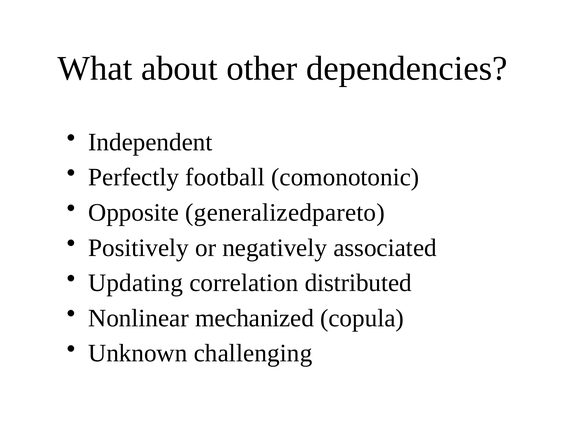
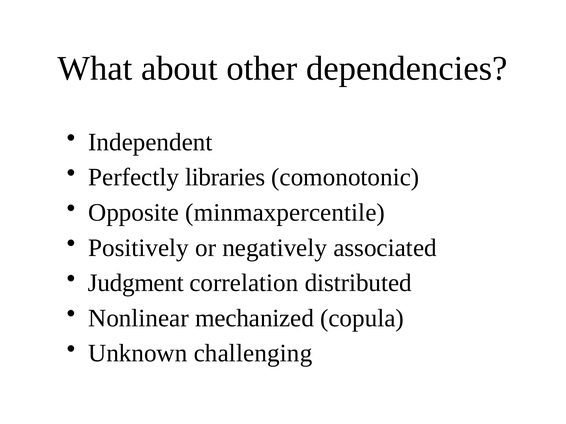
football: football -> libraries
generalizedpareto: generalizedpareto -> minmaxpercentile
Updating: Updating -> Judgment
